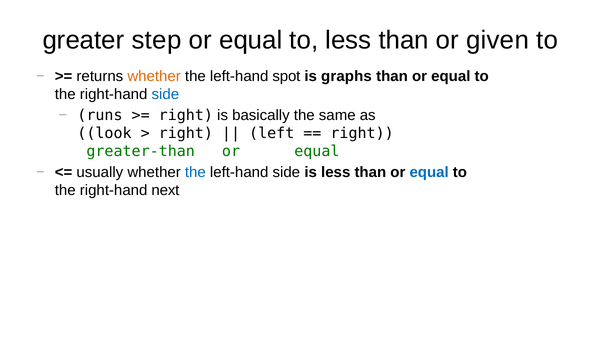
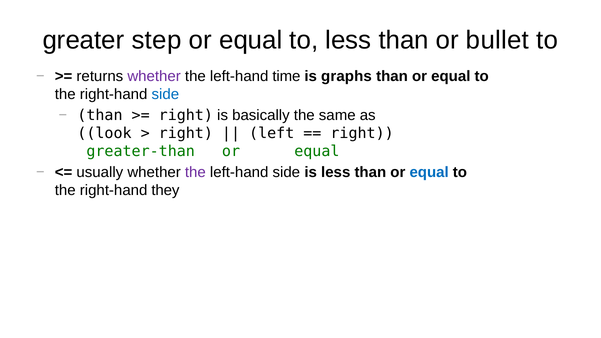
given: given -> bullet
whether at (154, 76) colour: orange -> purple
spot: spot -> time
runs at (100, 115): runs -> than
the at (195, 173) colour: blue -> purple
next: next -> they
